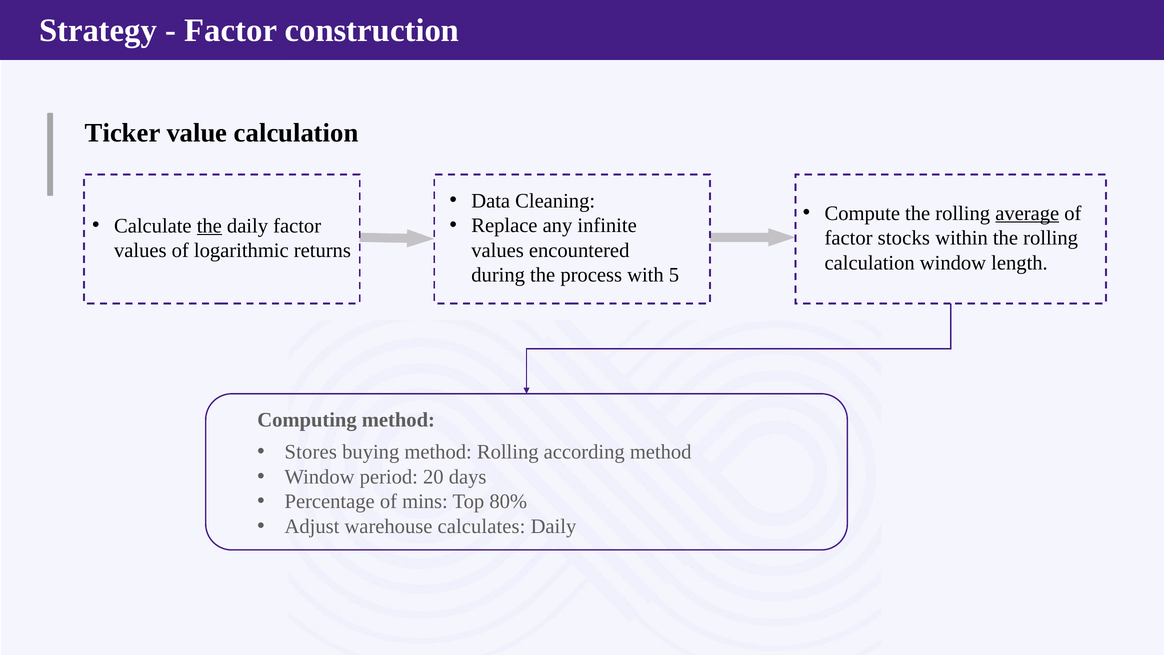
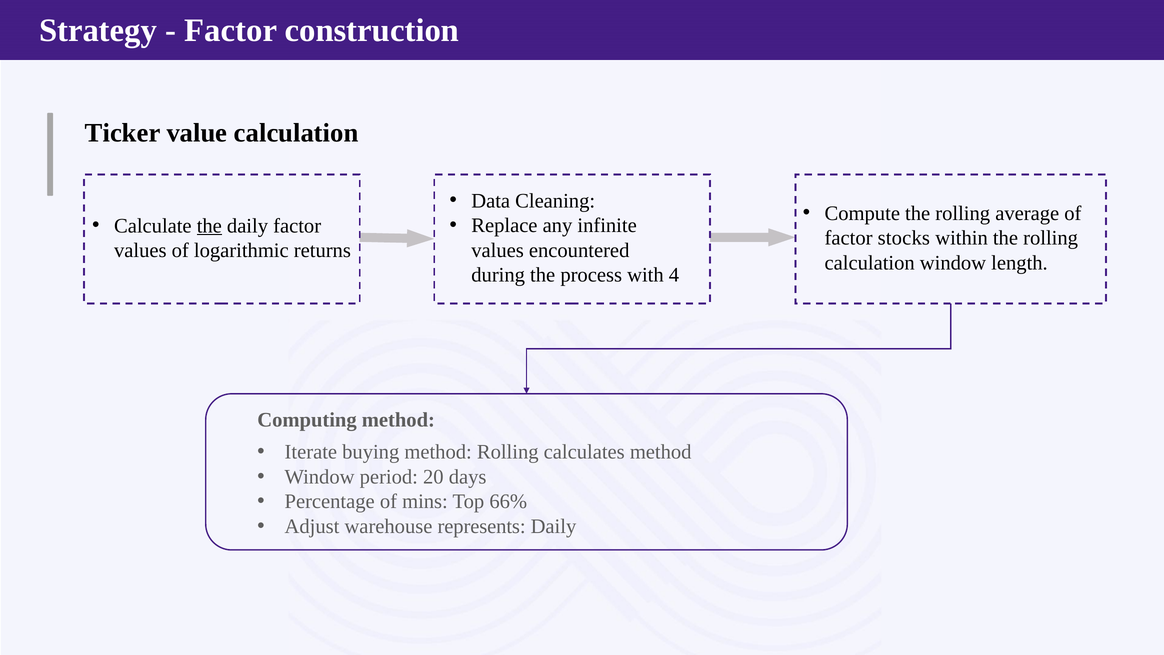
average underline: present -> none
5: 5 -> 4
Stores: Stores -> Iterate
according: according -> calculates
80%: 80% -> 66%
calculates: calculates -> represents
